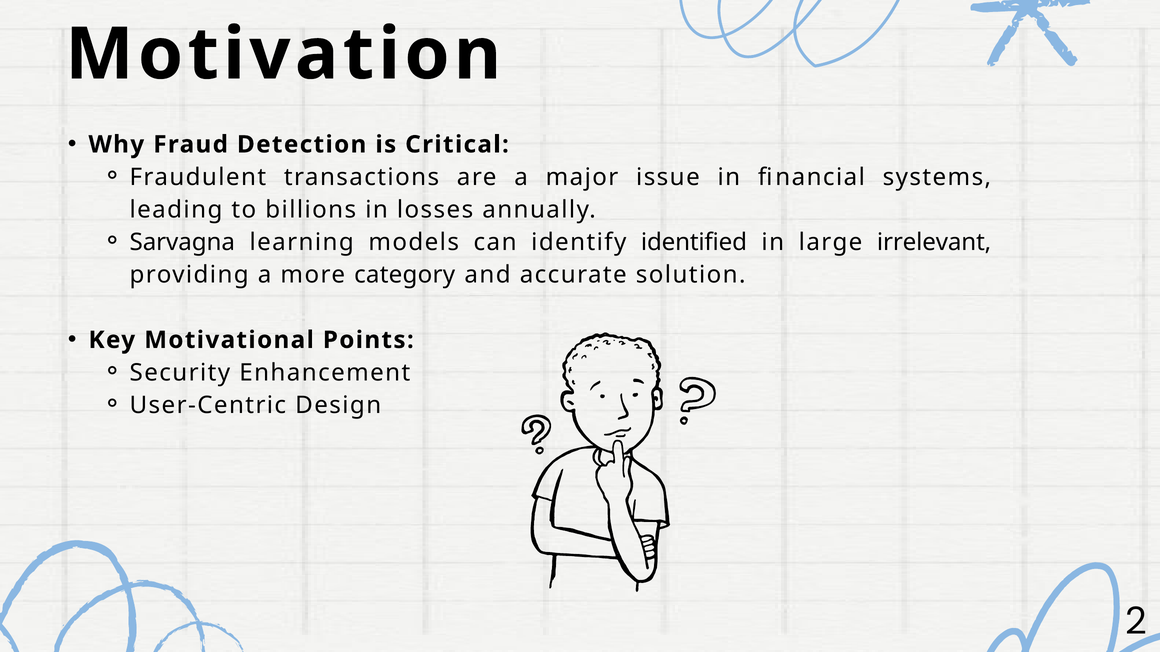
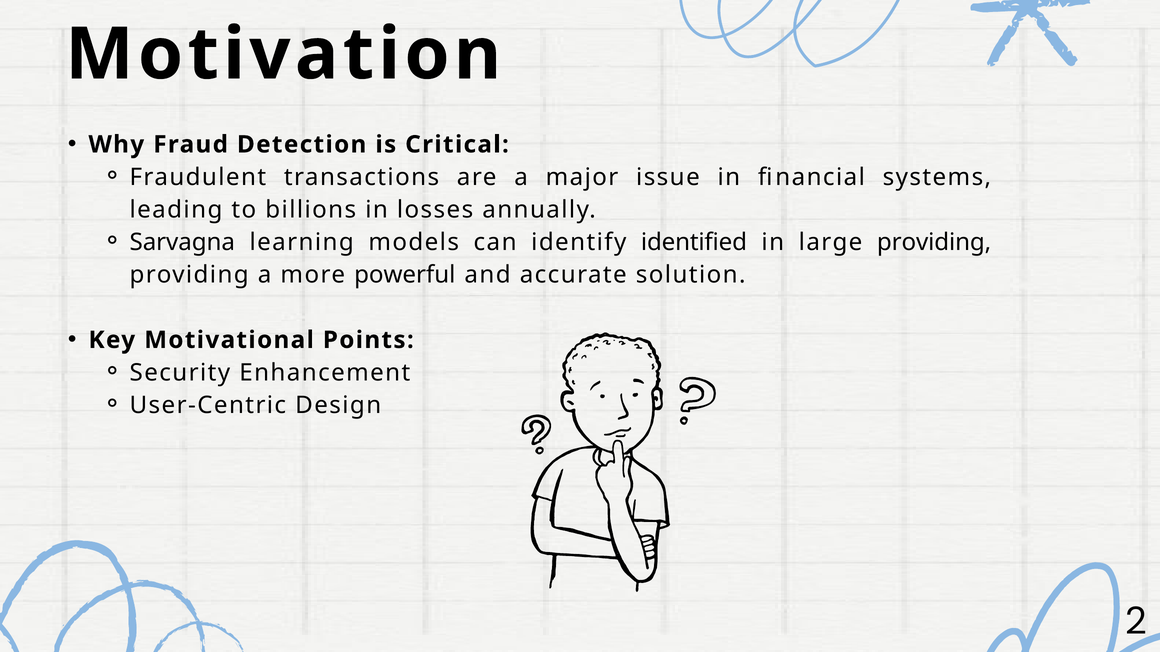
large irrelevant: irrelevant -> providing
category: category -> powerful
